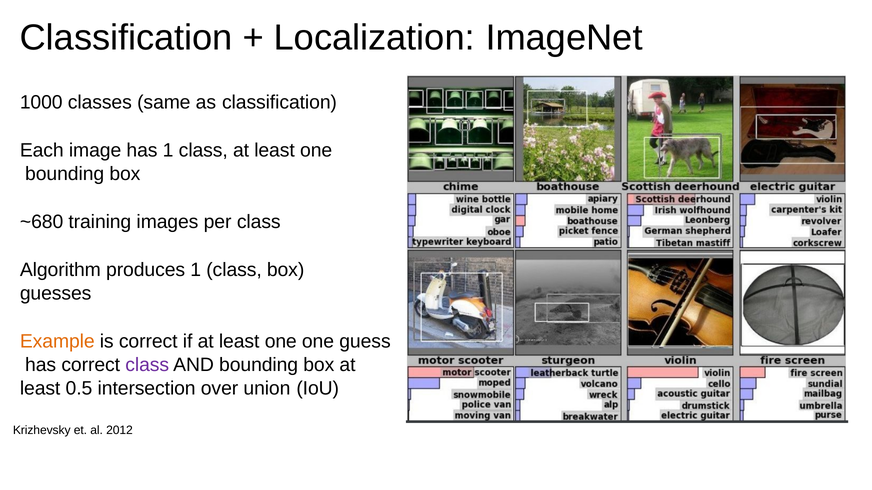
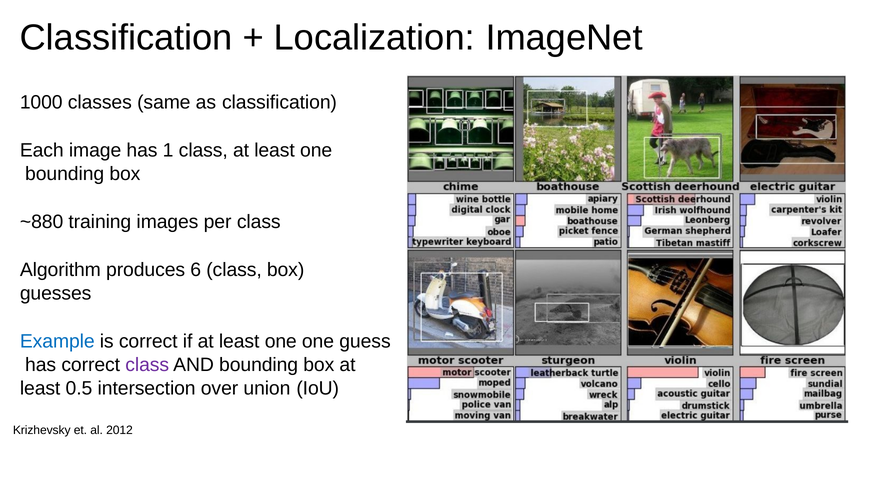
~680: ~680 -> ~880
produces 1: 1 -> 6
Example colour: orange -> blue
